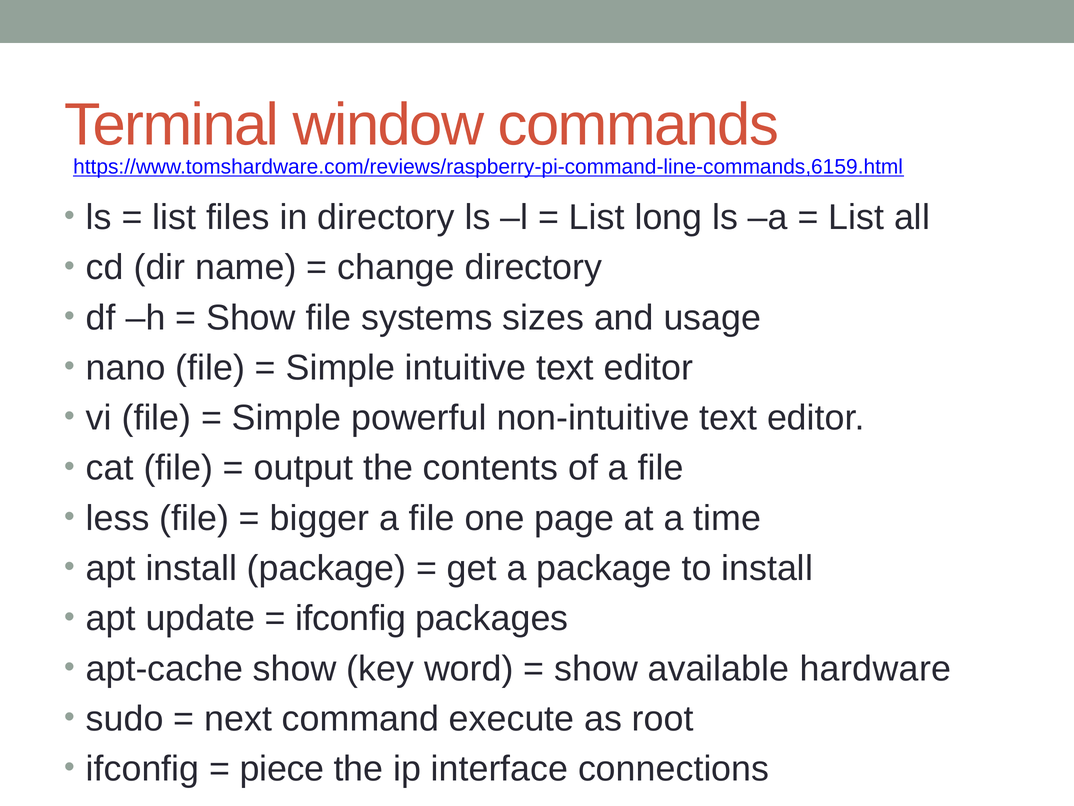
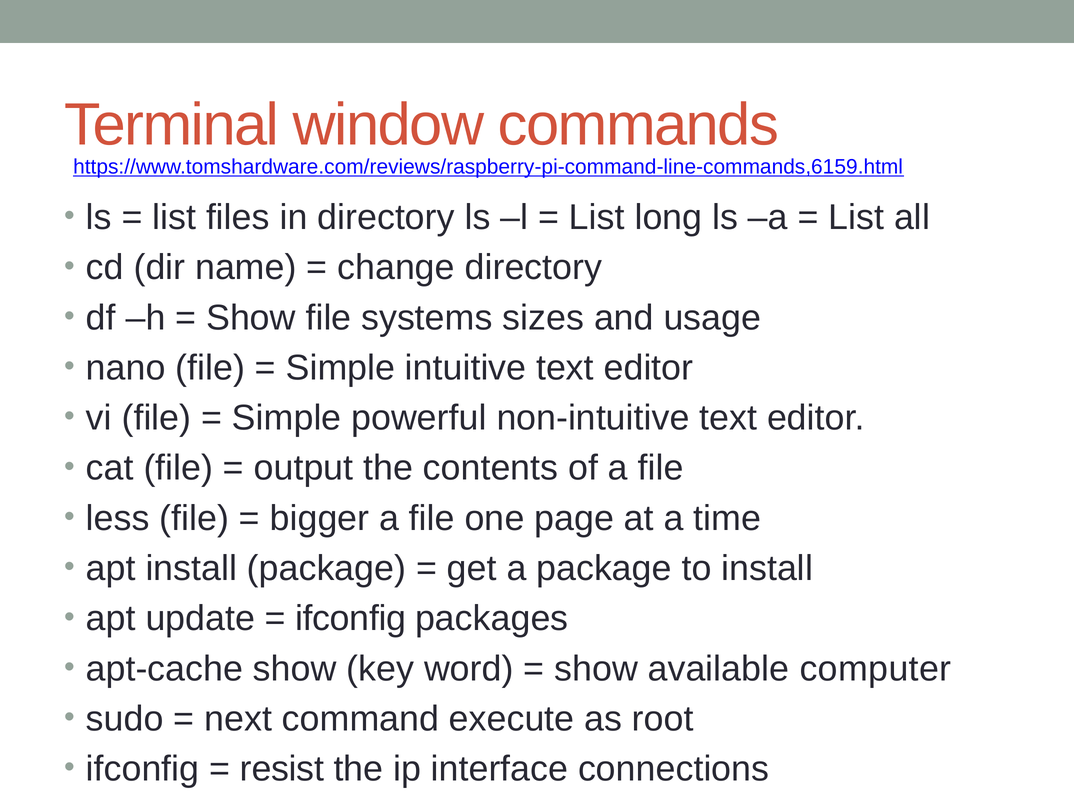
hardware: hardware -> computer
piece: piece -> resist
